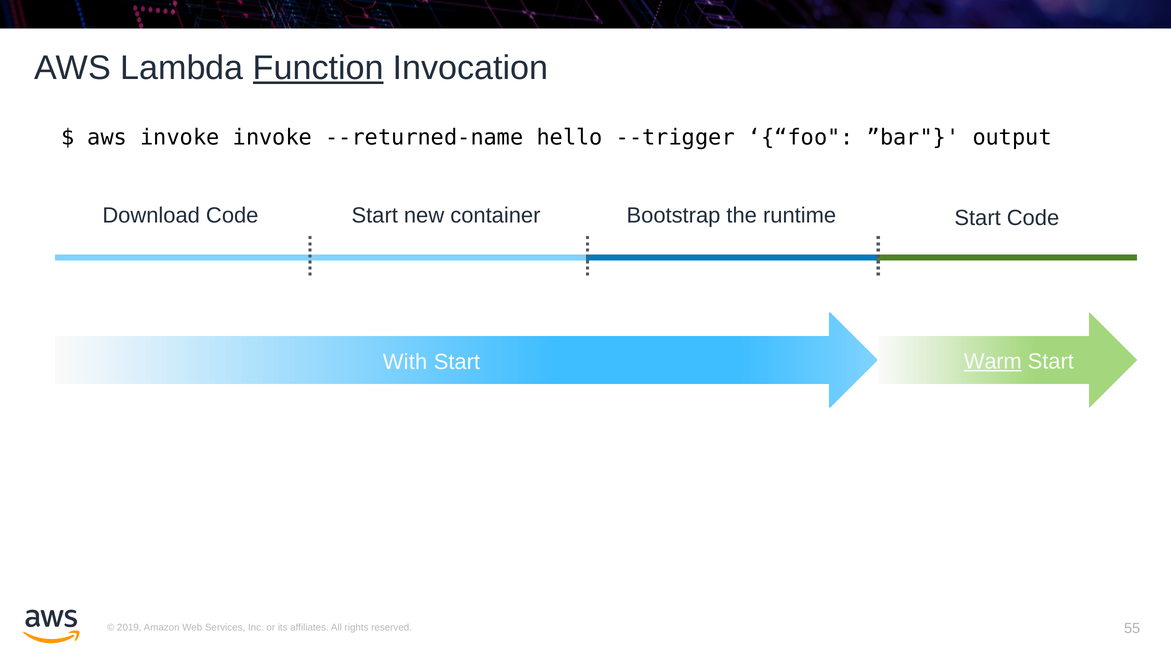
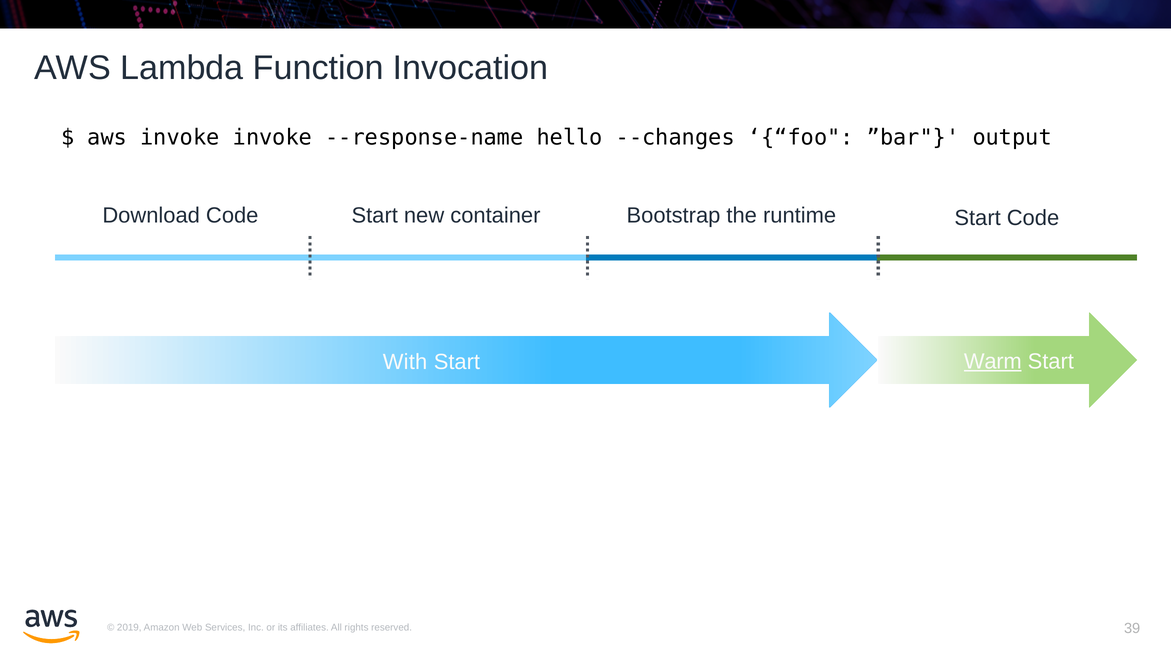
Function underline: present -> none
--returned-name: --returned-name -> --response-name
--trigger: --trigger -> --changes
55: 55 -> 39
